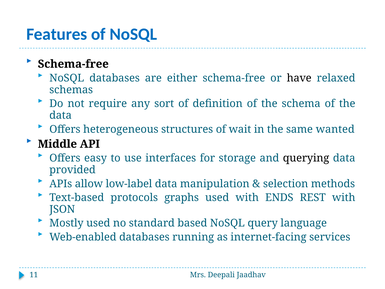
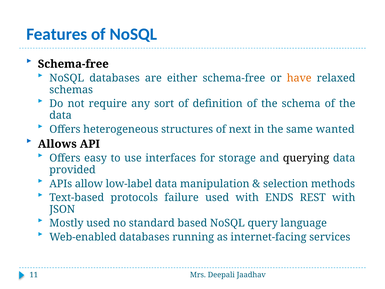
have colour: black -> orange
wait: wait -> next
Middle: Middle -> Allows
graphs: graphs -> failure
